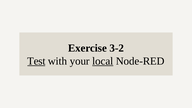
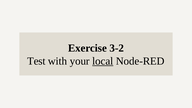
Test underline: present -> none
